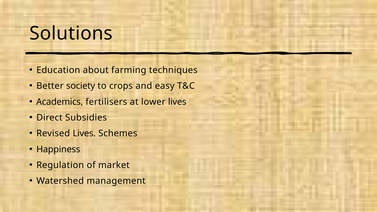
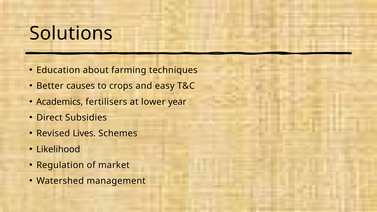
society: society -> causes
lower lives: lives -> year
Happiness: Happiness -> Likelihood
